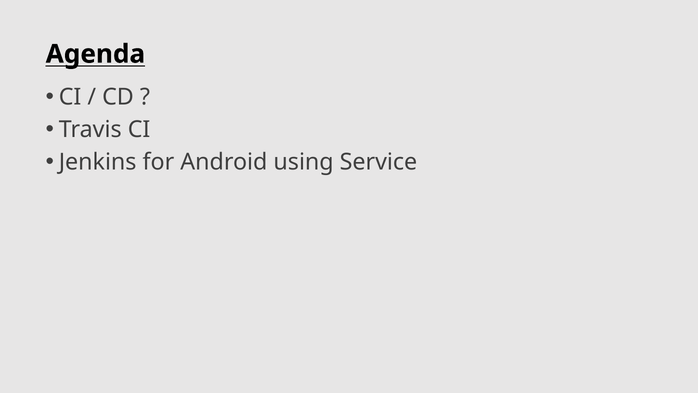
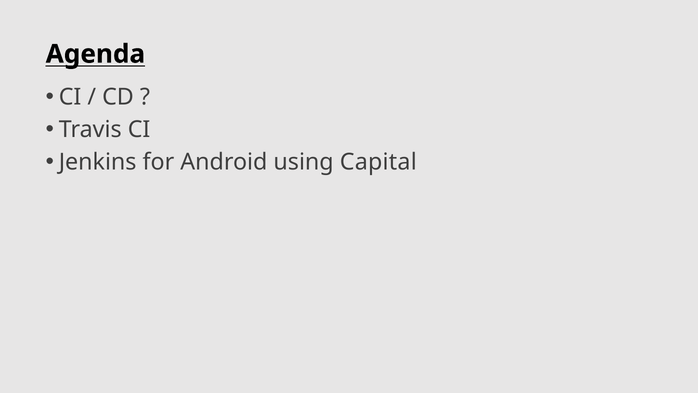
Service: Service -> Capital
